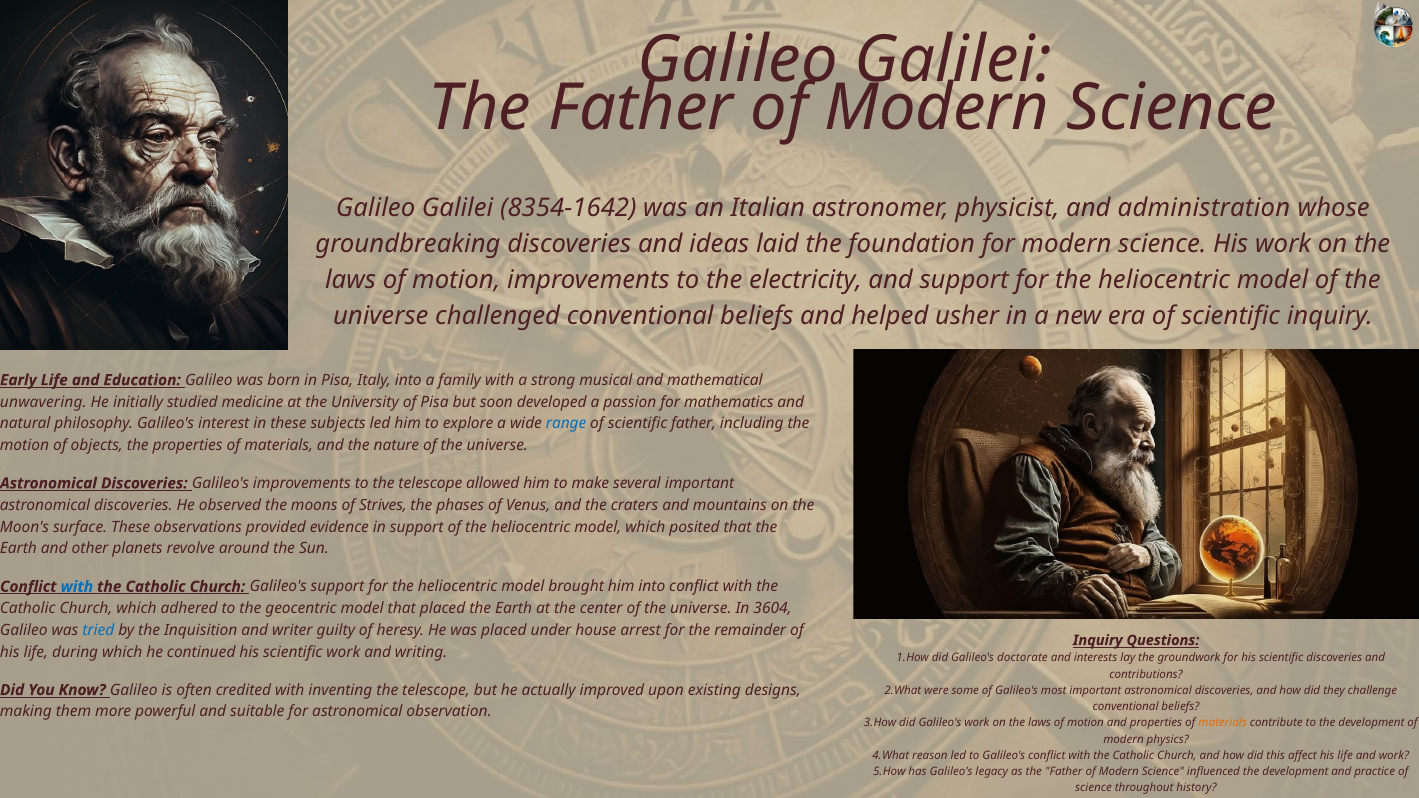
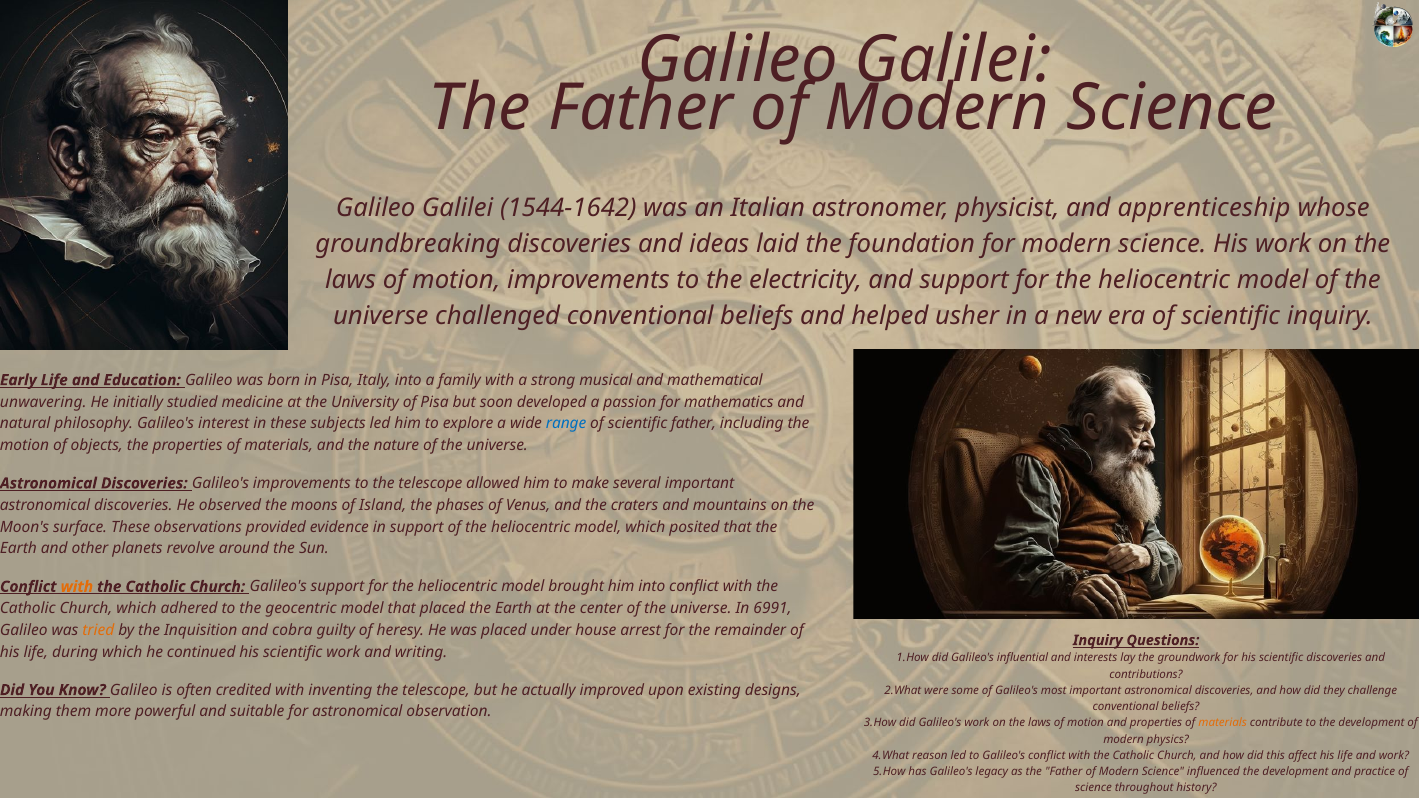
8354-1642: 8354-1642 -> 1544-1642
administration: administration -> apprenticeship
Strives: Strives -> Island
with at (77, 587) colour: blue -> orange
3604: 3604 -> 6991
tried colour: blue -> orange
writer: writer -> cobra
doctorate: doctorate -> influential
